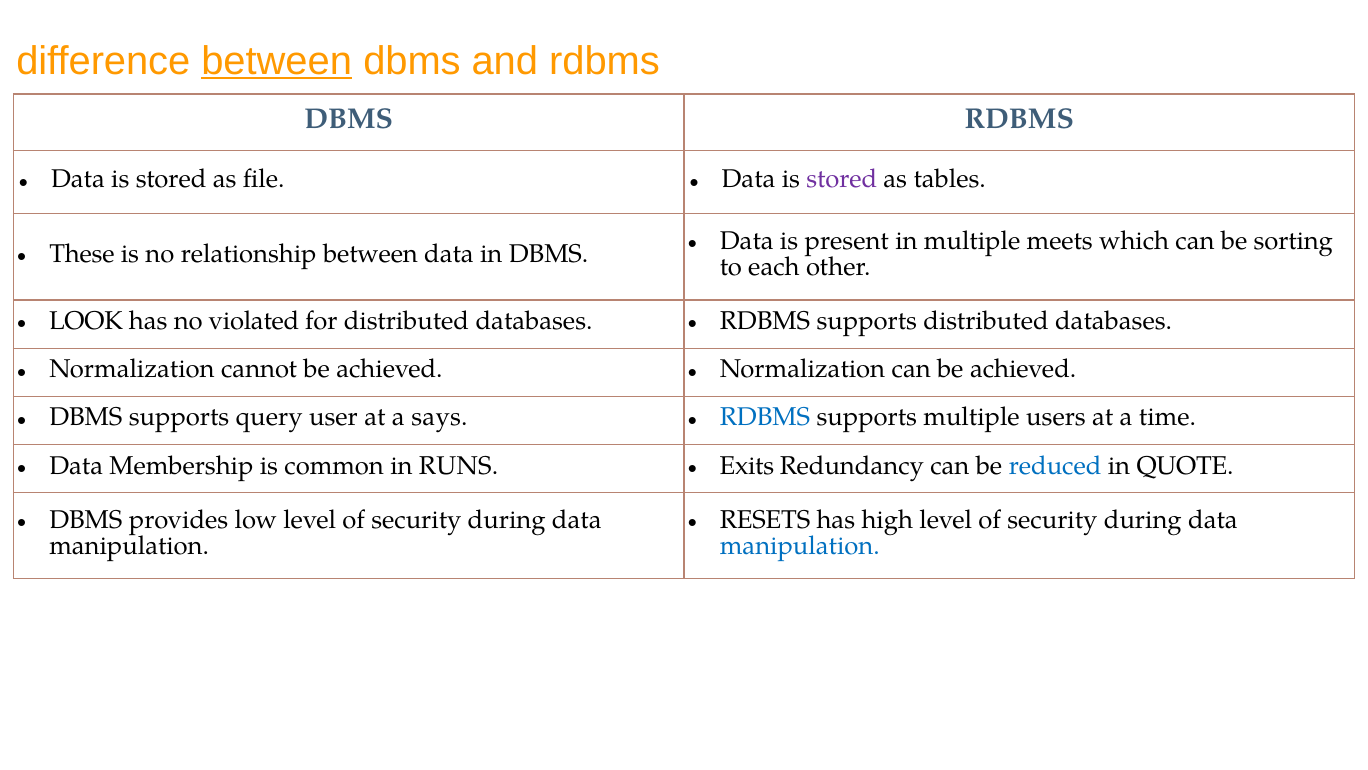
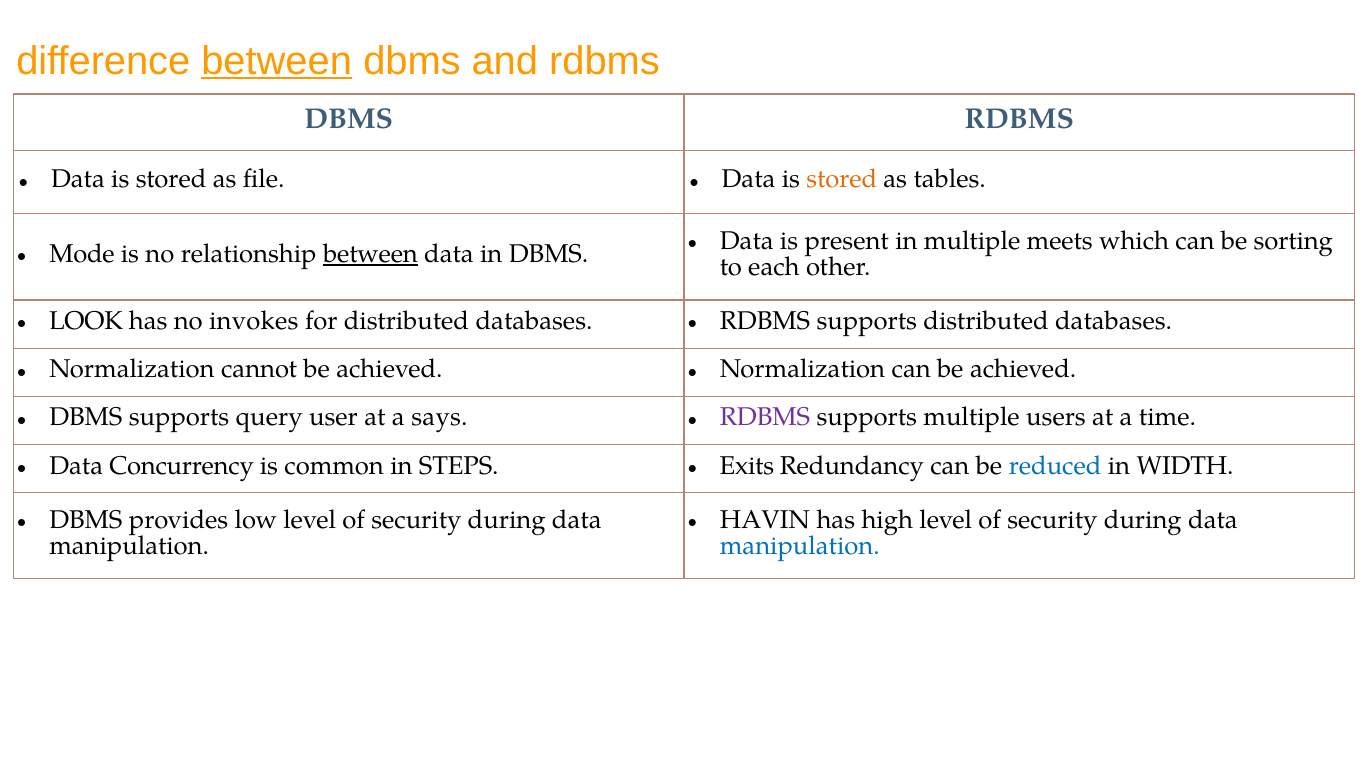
stored at (842, 179) colour: purple -> orange
These: These -> Mode
between at (370, 254) underline: none -> present
violated: violated -> invokes
RDBMS at (765, 417) colour: blue -> purple
Membership: Membership -> Concurrency
RUNS: RUNS -> STEPS
QUOTE: QUOTE -> WIDTH
RESETS: RESETS -> HAVIN
